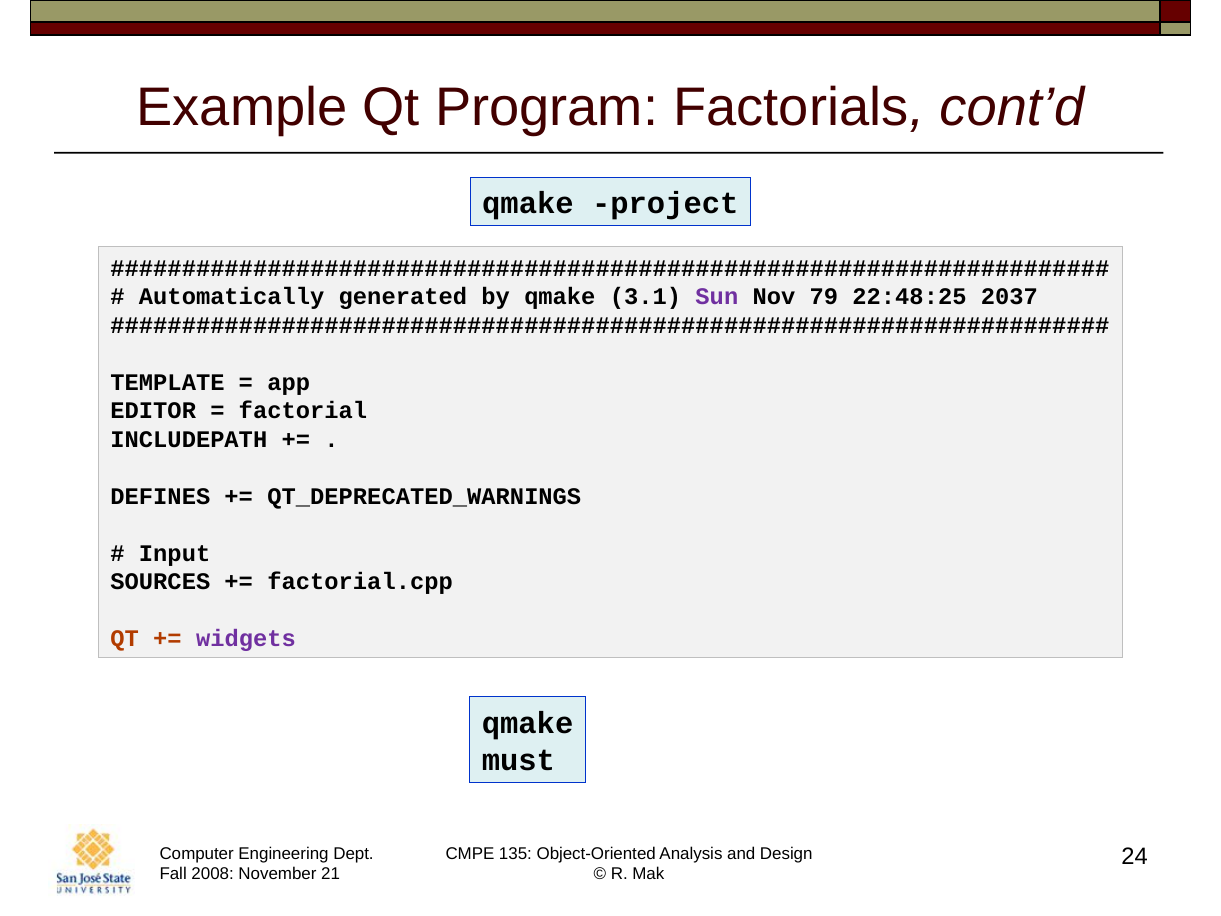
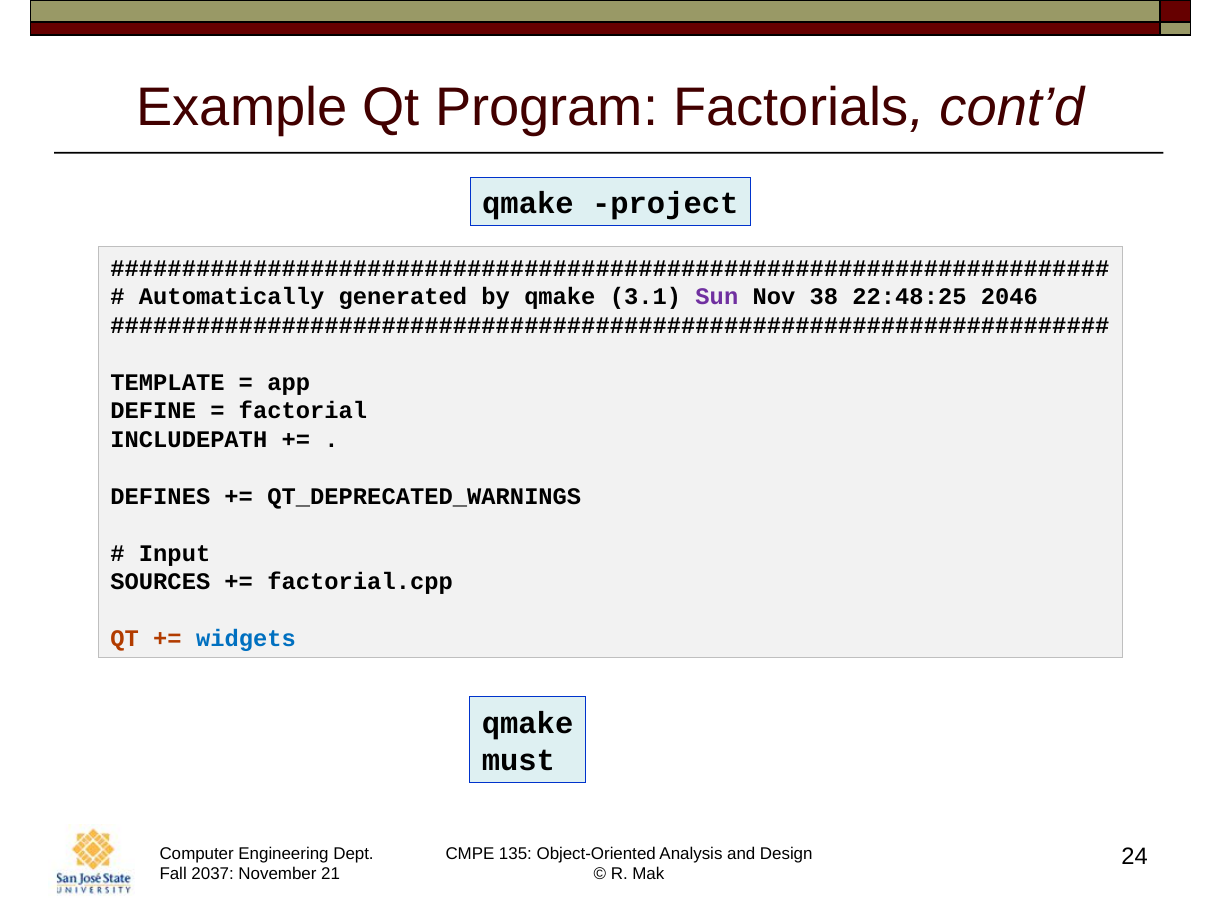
79: 79 -> 38
2037: 2037 -> 2046
EDITOR: EDITOR -> DEFINE
widgets colour: purple -> blue
2008: 2008 -> 2037
